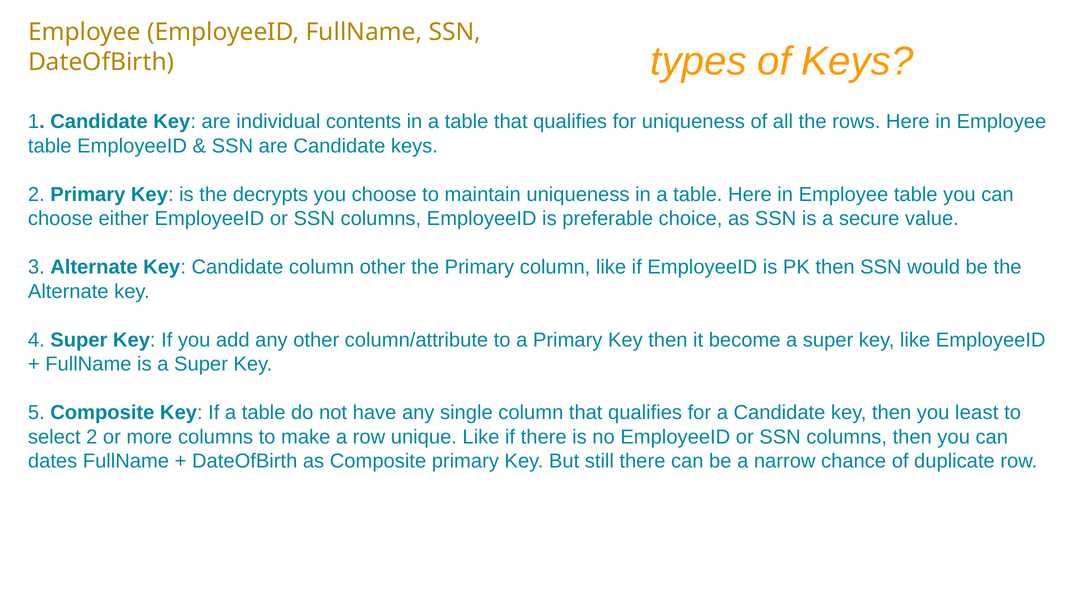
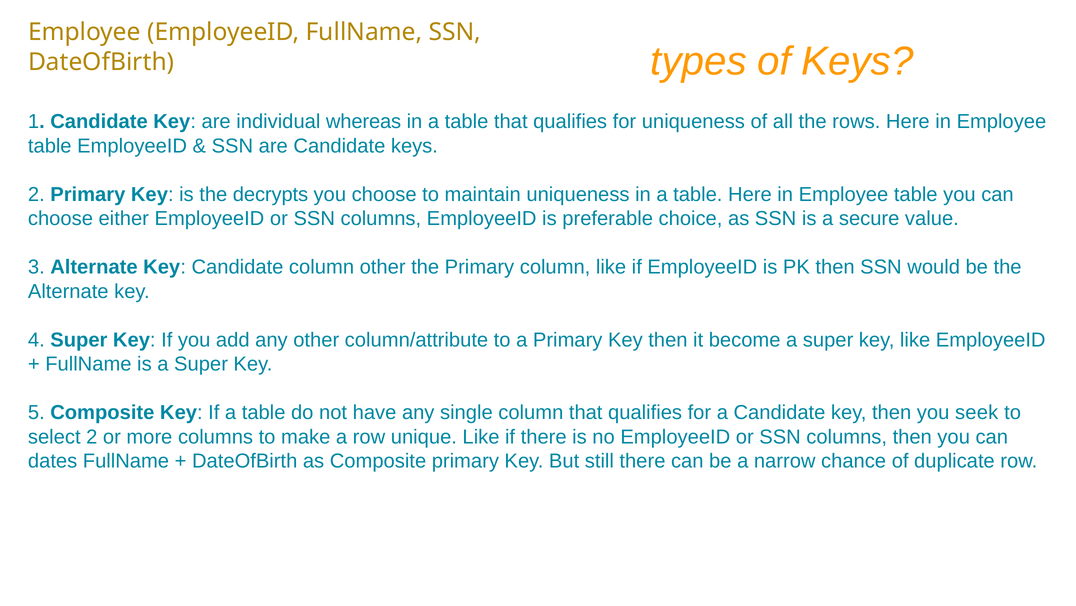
contents: contents -> whereas
least: least -> seek
